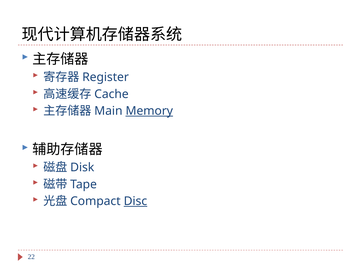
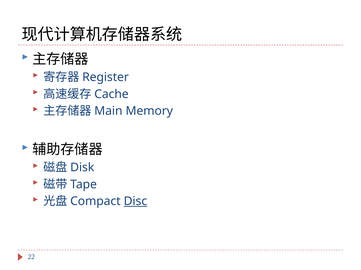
Memory underline: present -> none
